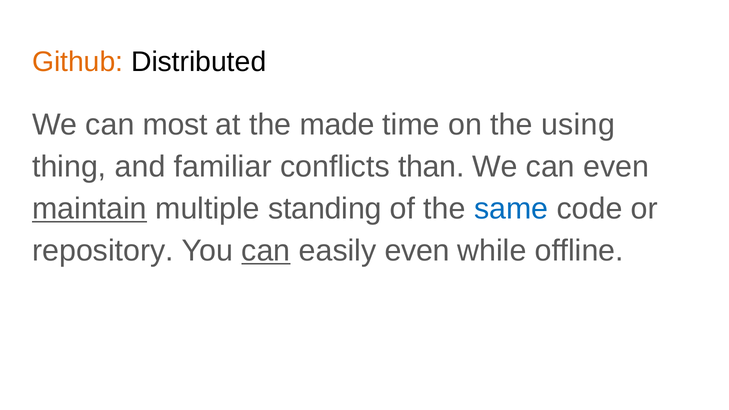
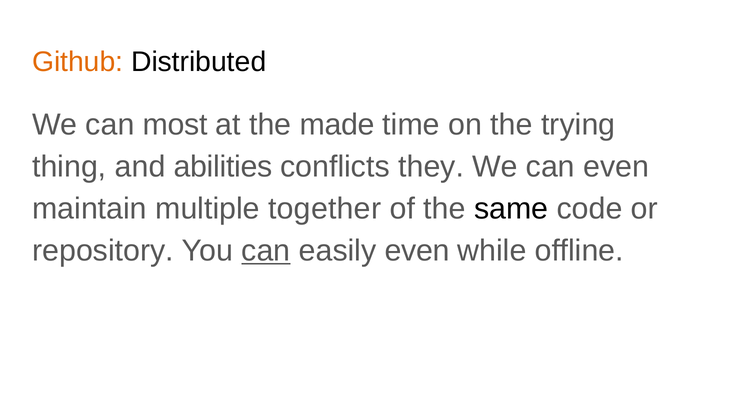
using: using -> trying
familiar: familiar -> abilities
than: than -> they
maintain underline: present -> none
standing: standing -> together
same colour: blue -> black
